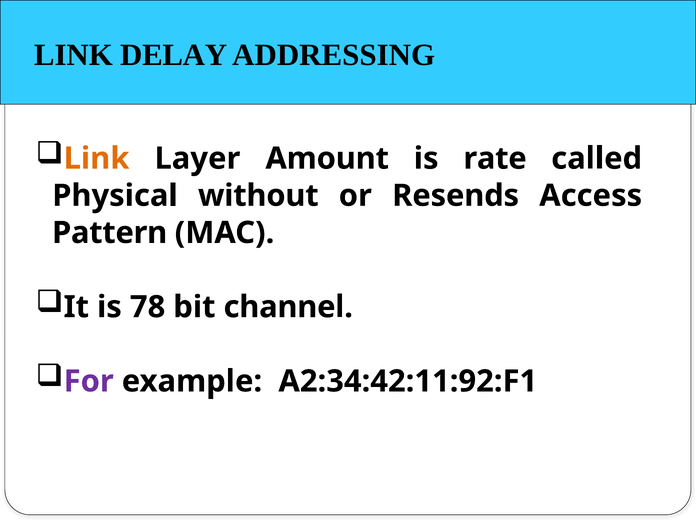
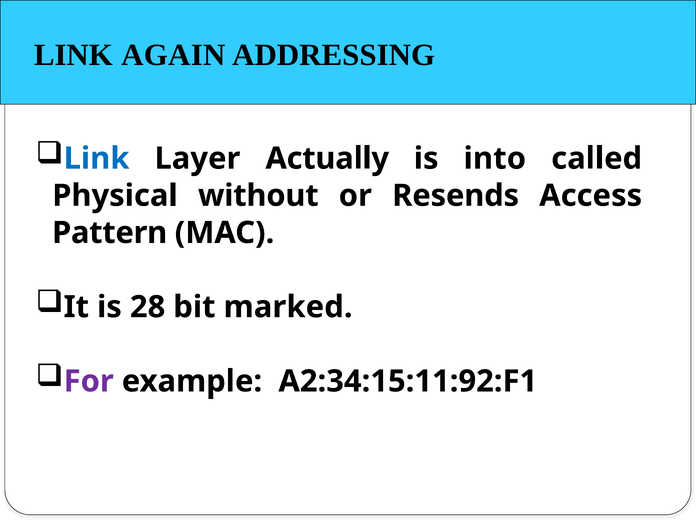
DELAY: DELAY -> AGAIN
Link at (97, 159) colour: orange -> blue
Amount: Amount -> Actually
rate: rate -> into
78: 78 -> 28
channel: channel -> marked
A2:34:42:11:92:F1: A2:34:42:11:92:F1 -> A2:34:15:11:92:F1
